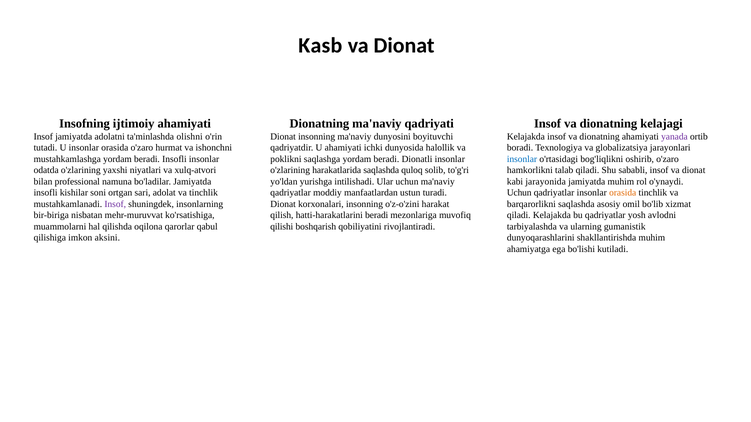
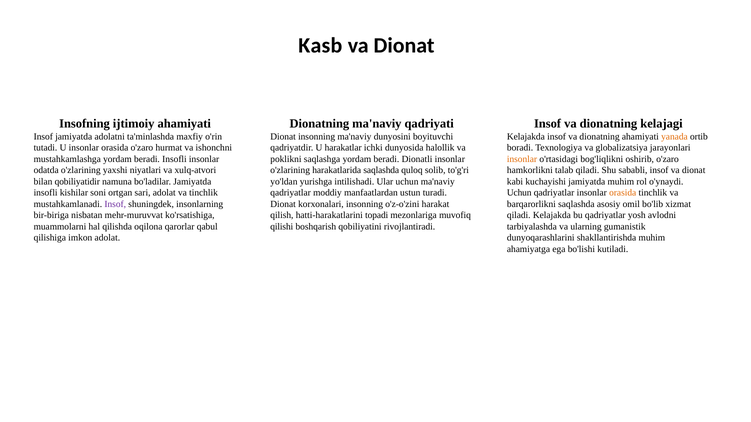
olishni: olishni -> maxfiy
yanada colour: purple -> orange
U ahamiyati: ahamiyati -> harakatlar
insonlar at (522, 159) colour: blue -> orange
professional: professional -> qobiliyatidir
jarayonida: jarayonida -> kuchayishi
hatti-harakatlarini beradi: beradi -> topadi
imkon aksini: aksini -> adolat
